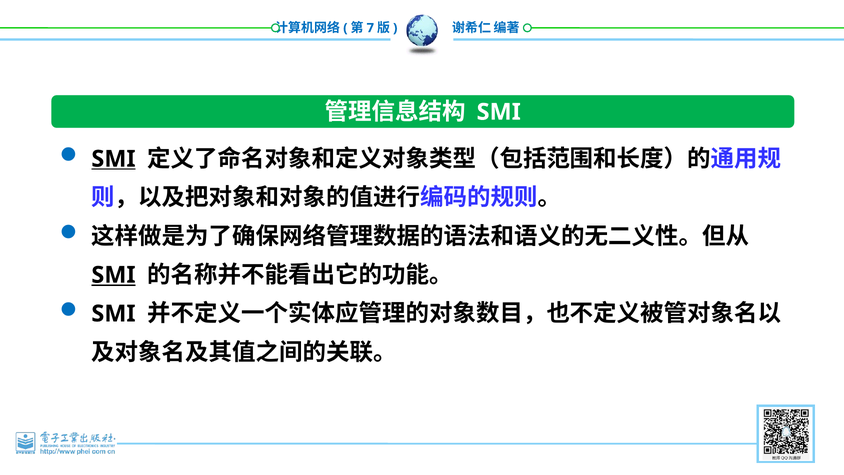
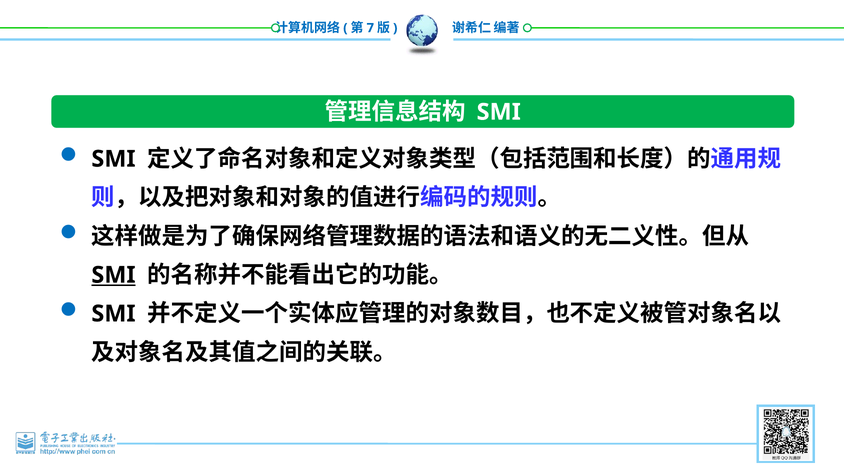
SMI at (113, 159) underline: present -> none
